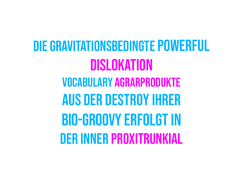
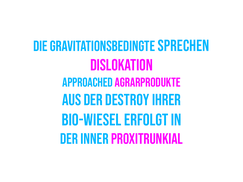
powerful: powerful -> sprechen
vocabulary: vocabulary -> approached
Bio-Groovy: Bio-Groovy -> Bio-Wiesel
